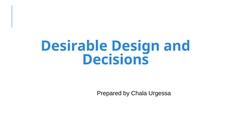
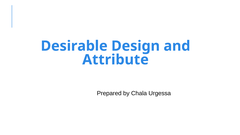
Decisions: Decisions -> Attribute
